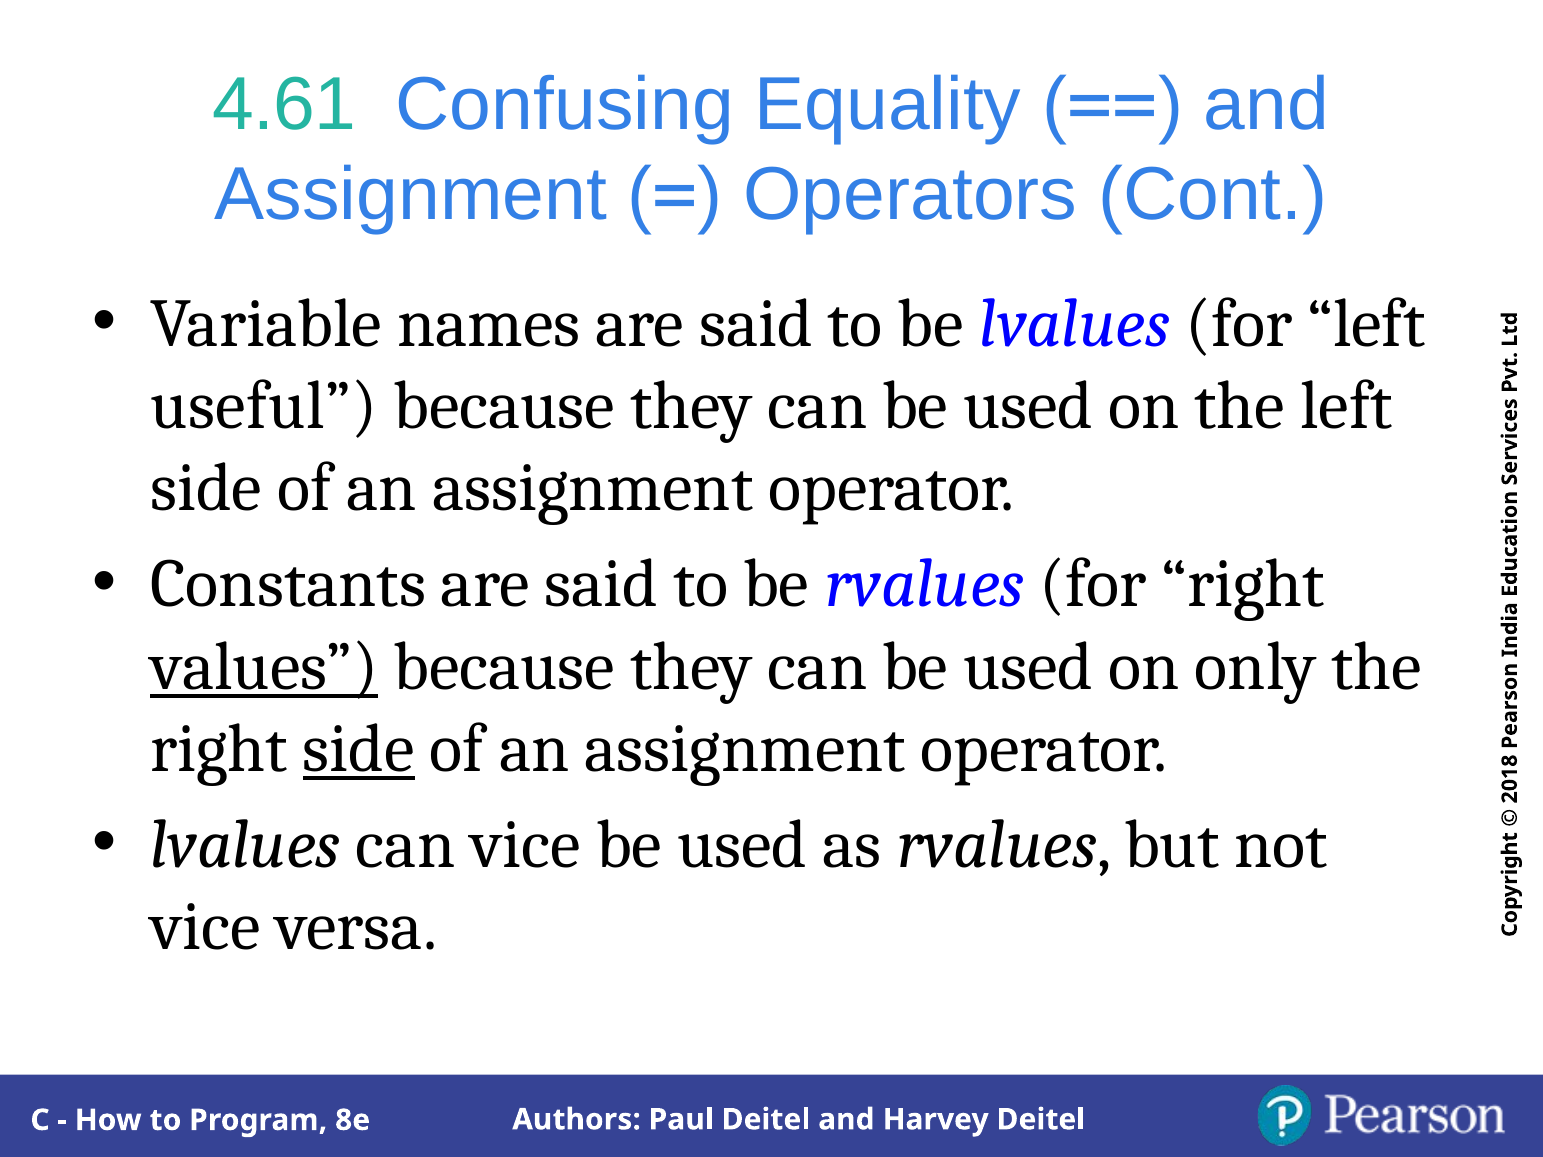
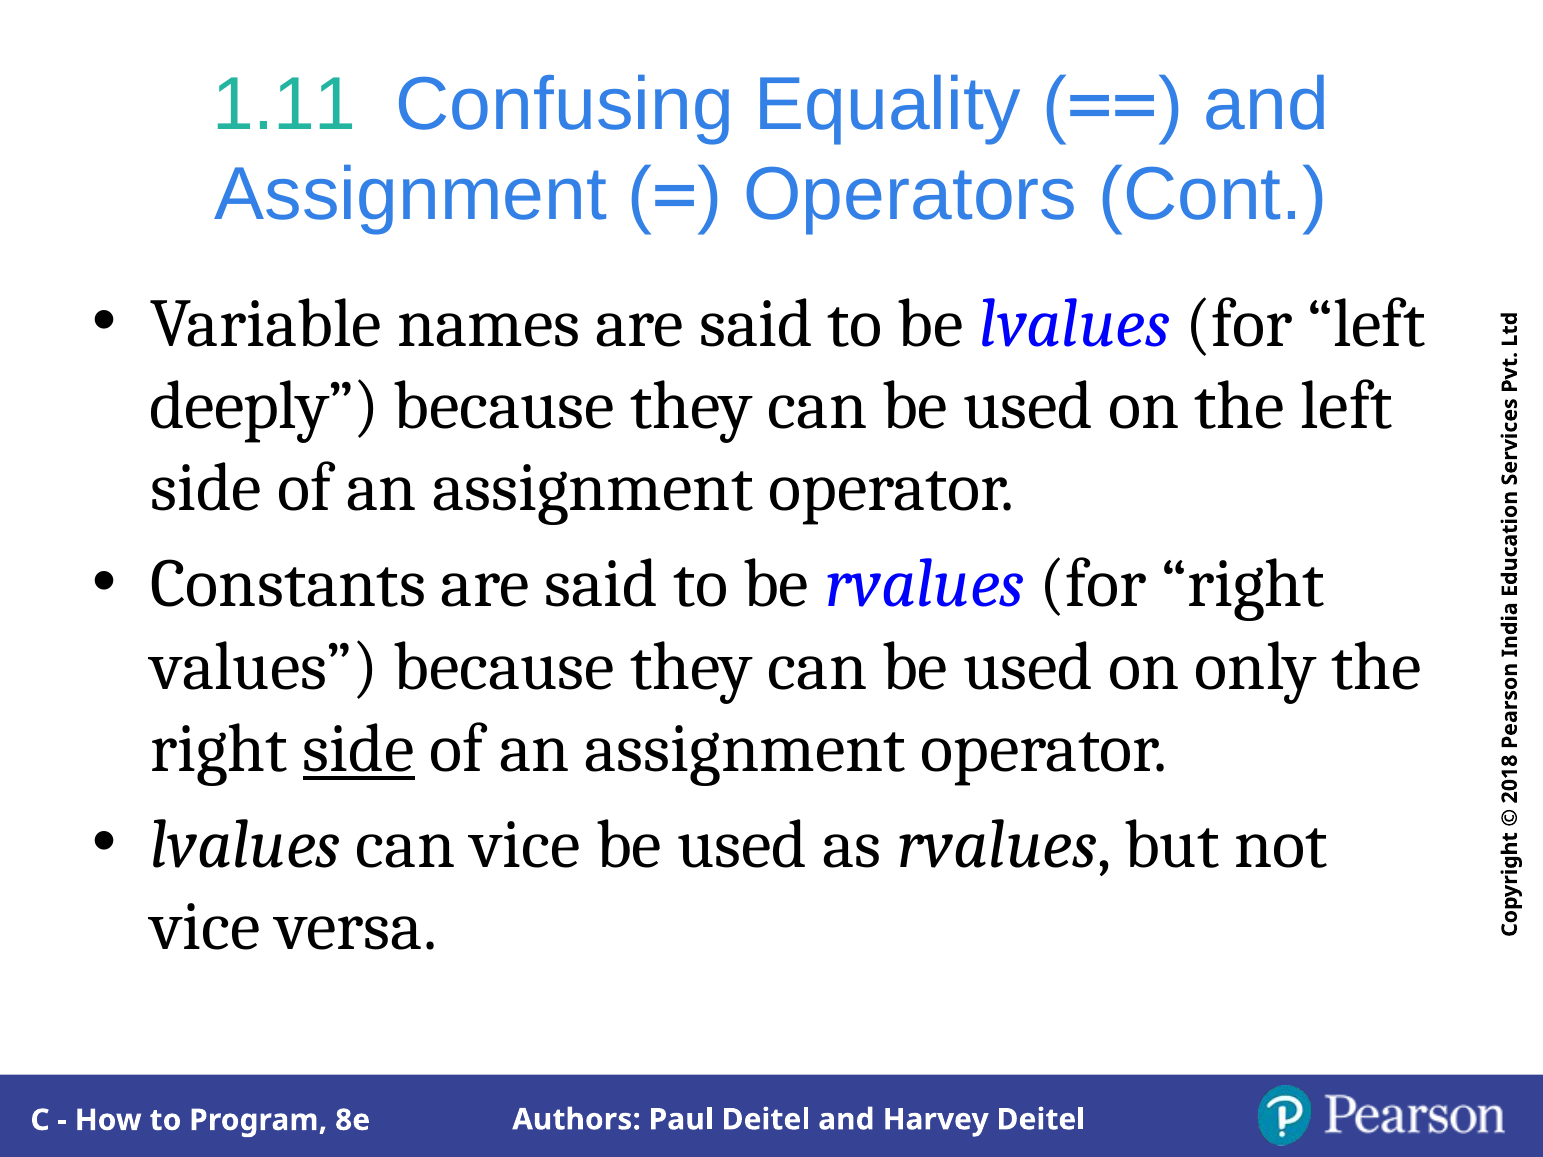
4.61: 4.61 -> 1.11
useful: useful -> deeply
values underline: present -> none
